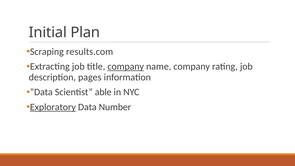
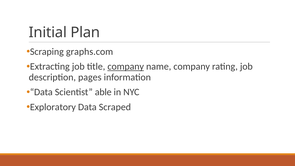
results.com: results.com -> graphs.com
Exploratory underline: present -> none
Number: Number -> Scraped
